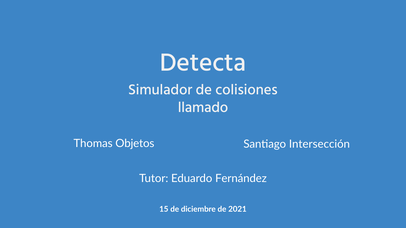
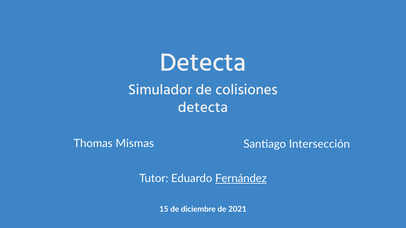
llamado at (203, 107): llamado -> detecta
Objetos: Objetos -> Mismas
Fernández underline: none -> present
